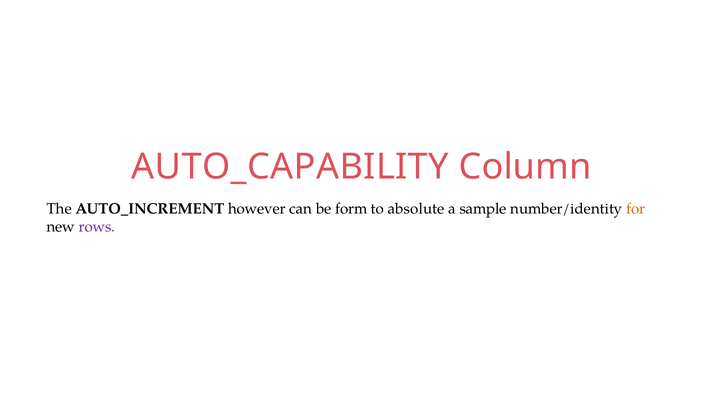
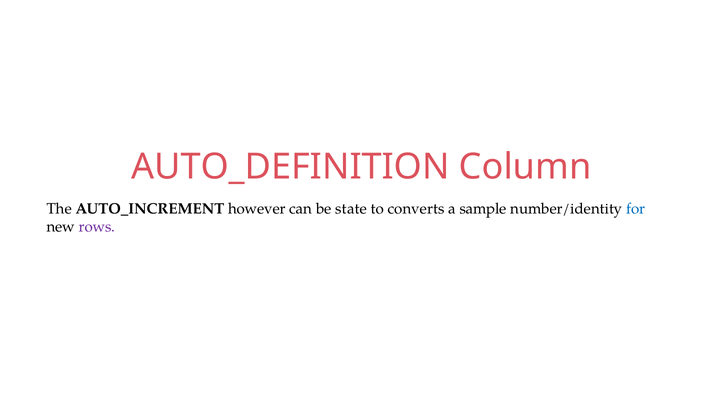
AUTO_CAPABILITY: AUTO_CAPABILITY -> AUTO_DEFINITION
form: form -> state
absolute: absolute -> converts
for colour: orange -> blue
